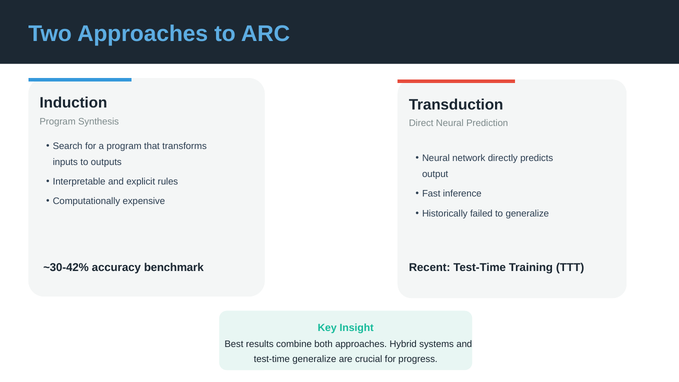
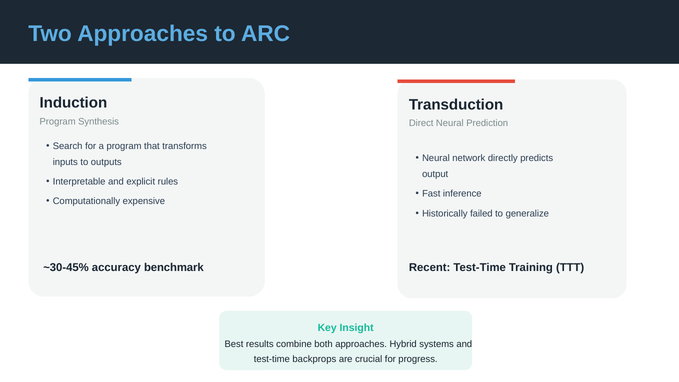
~30-42%: ~30-42% -> ~30-45%
test-time generalize: generalize -> backprops
